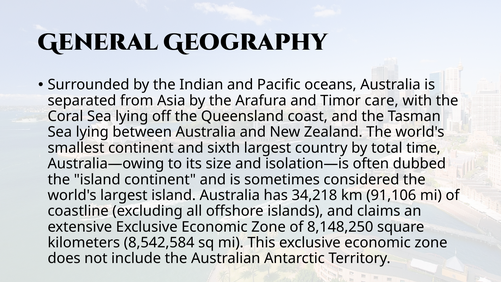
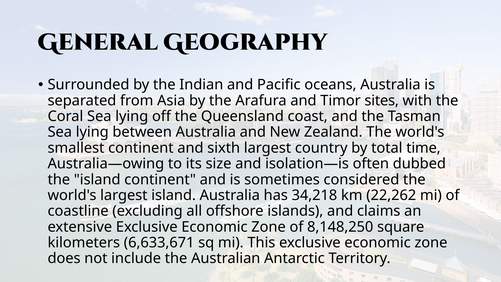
care: care -> sites
91,106: 91,106 -> 22,262
8,542,584: 8,542,584 -> 6,633,671
